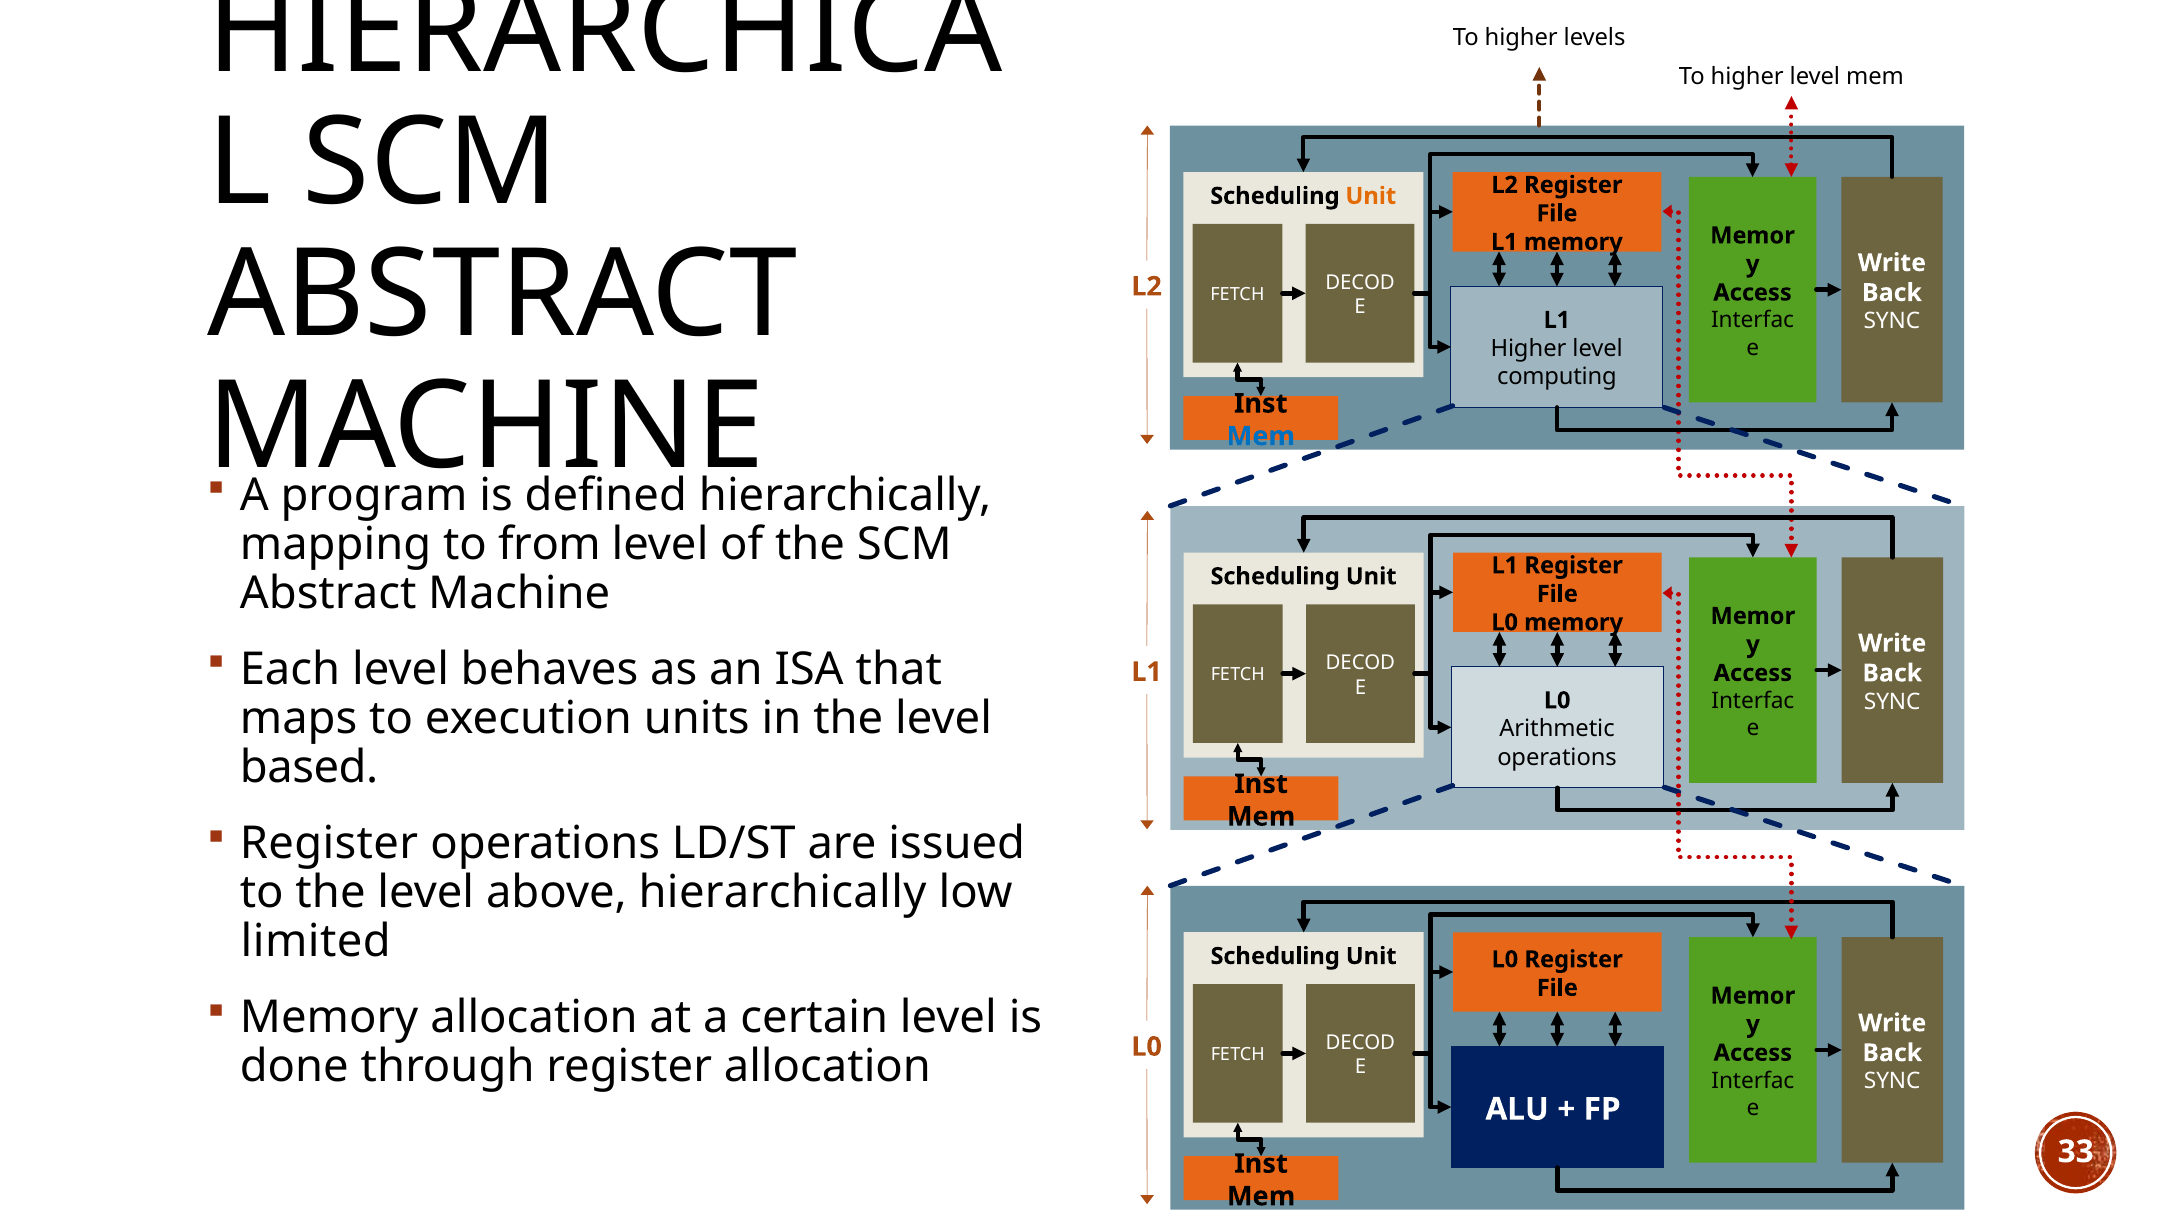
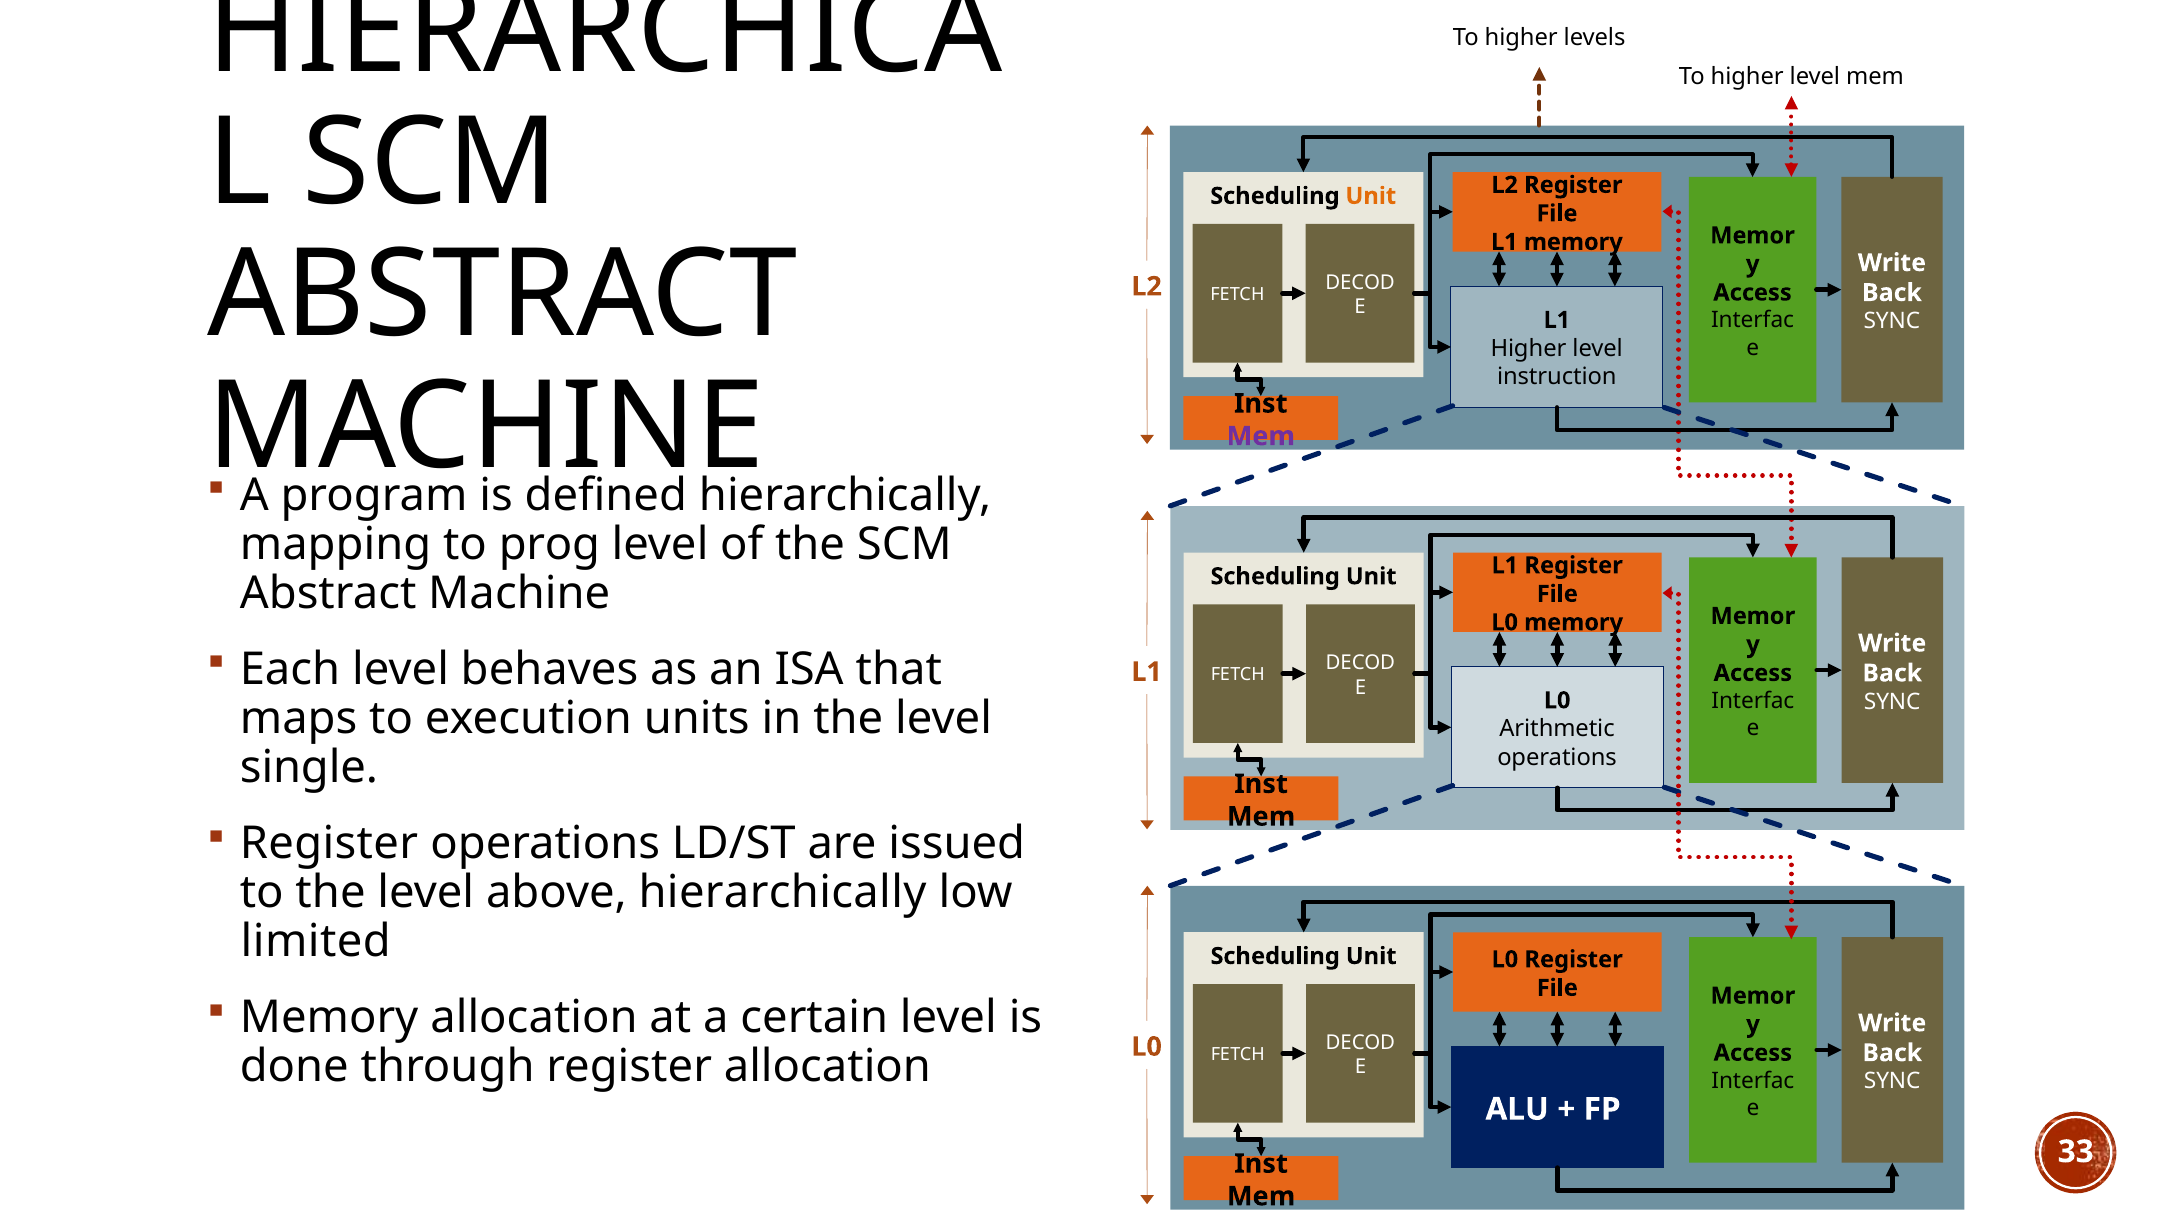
computing: computing -> instruction
Mem at (1261, 436) colour: blue -> purple
from: from -> prog
based: based -> single
